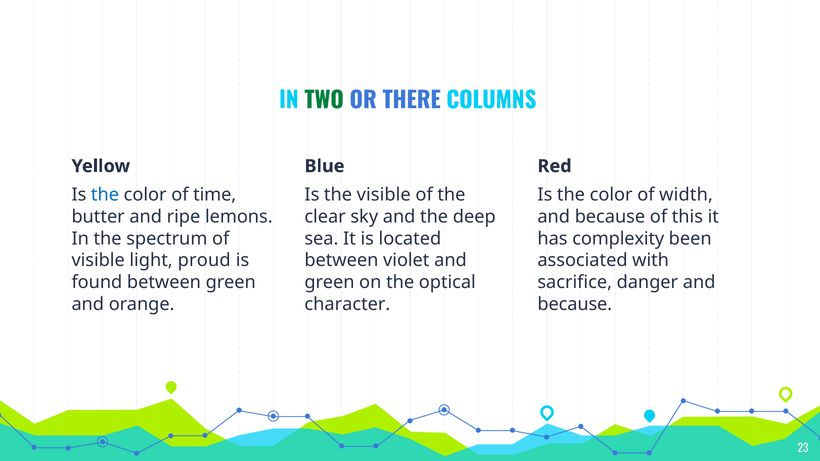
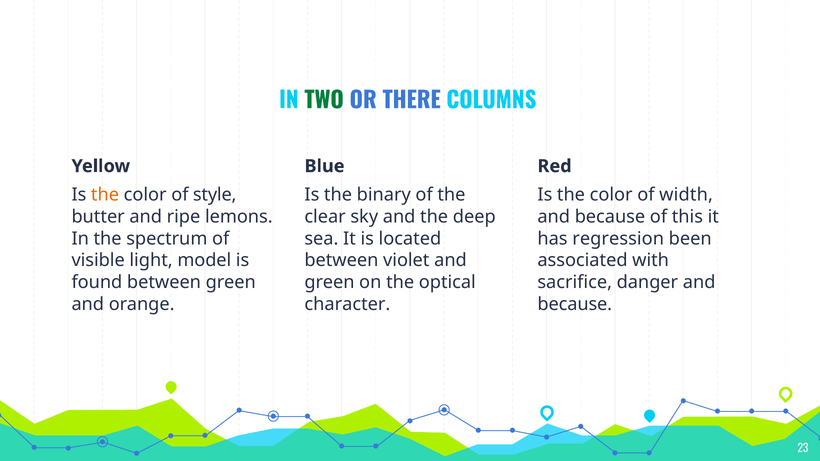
the at (105, 195) colour: blue -> orange
time: time -> style
the visible: visible -> binary
complexity: complexity -> regression
proud: proud -> model
